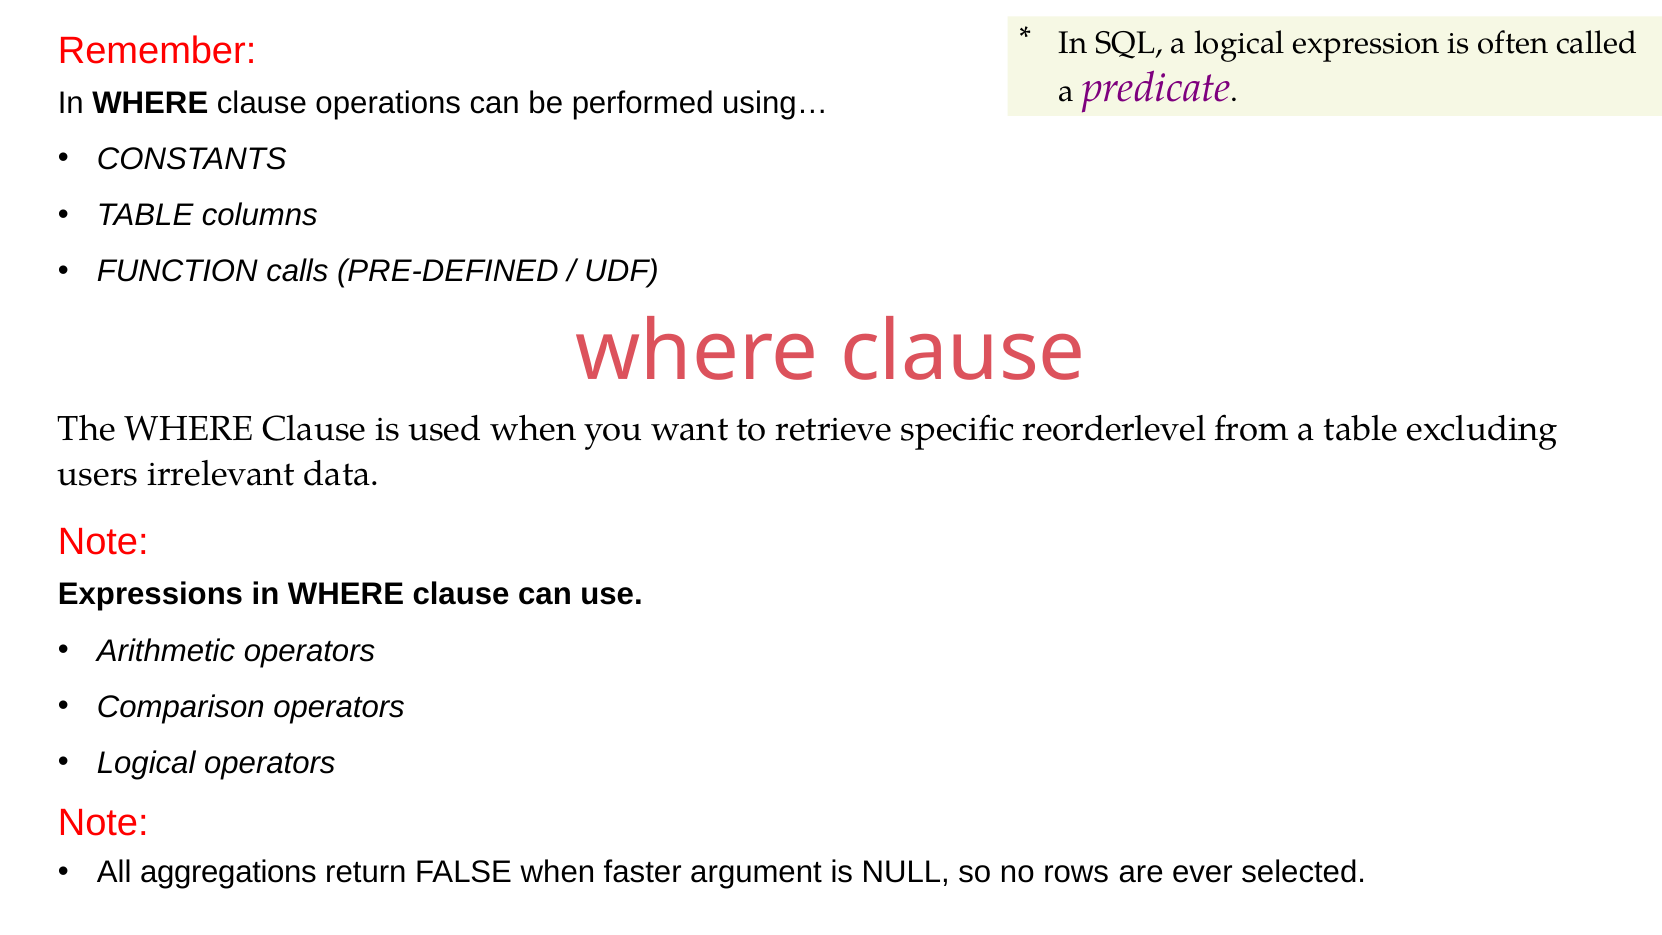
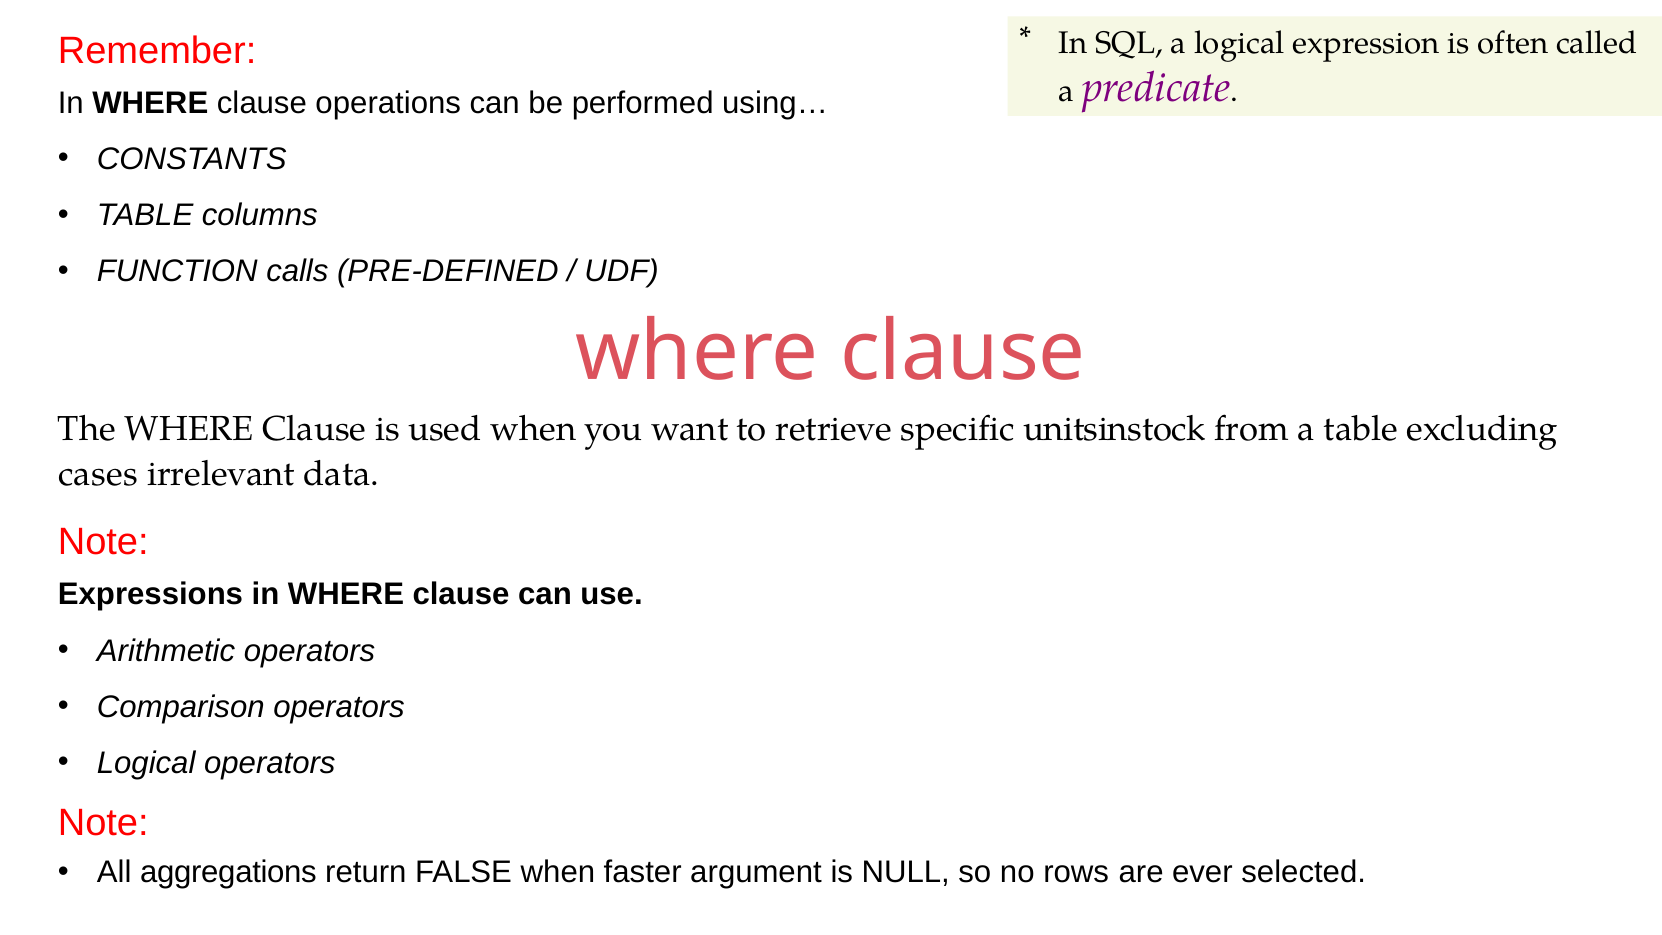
reorderlevel: reorderlevel -> unitsinstock
users: users -> cases
